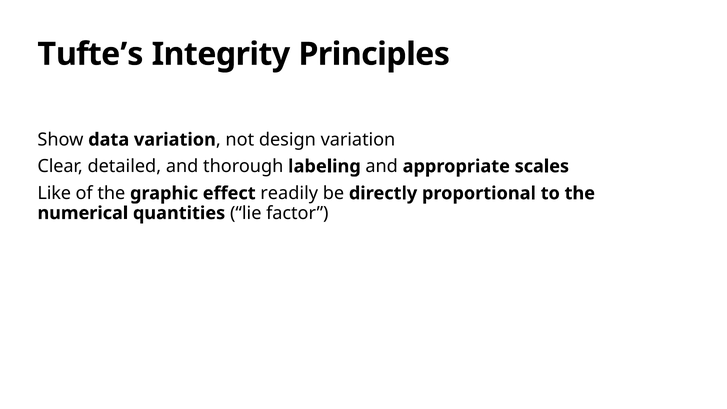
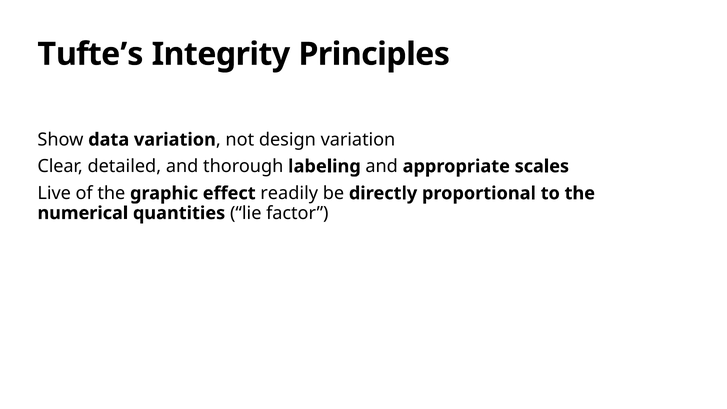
Like: Like -> Live
